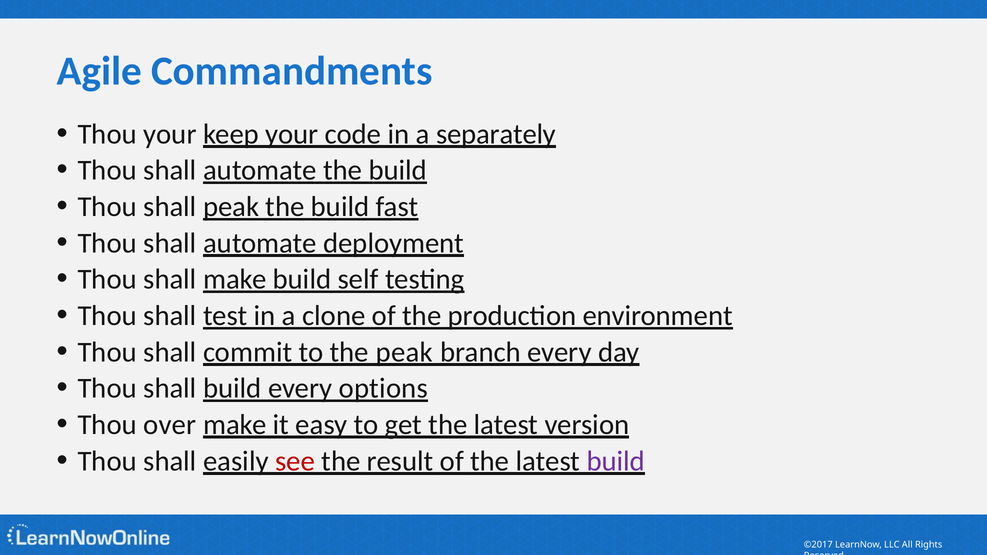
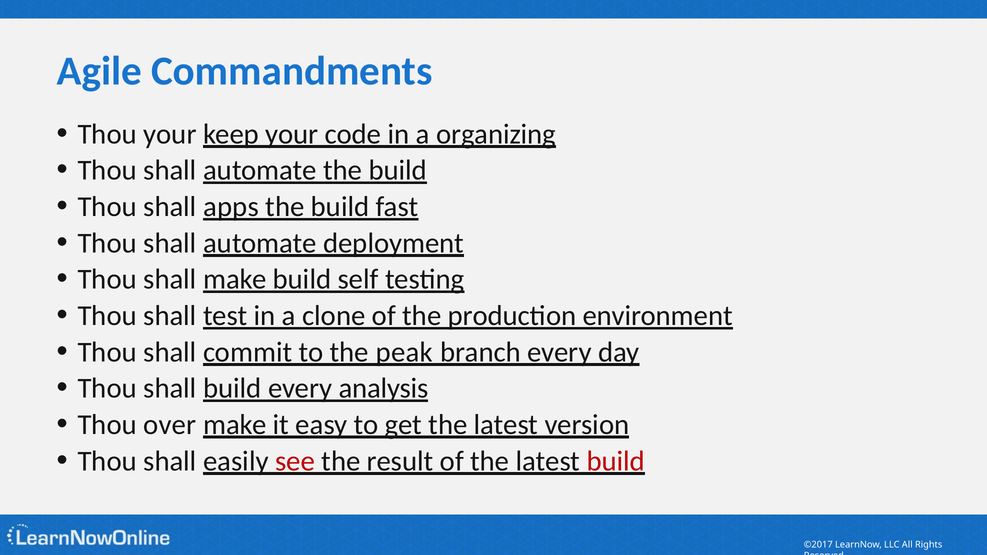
separately: separately -> organizing
shall peak: peak -> apps
options: options -> analysis
build at (616, 461) colour: purple -> red
